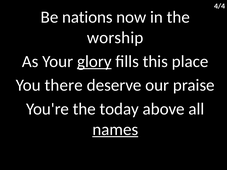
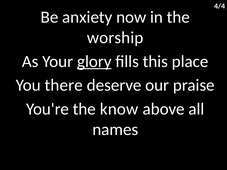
nations: nations -> anxiety
today: today -> know
names underline: present -> none
